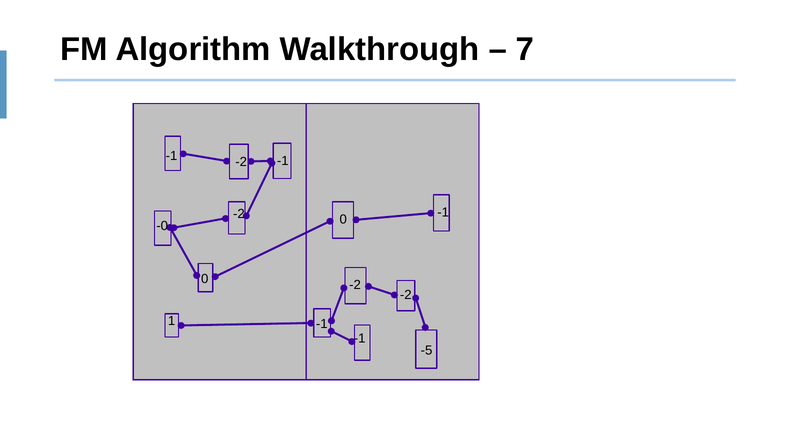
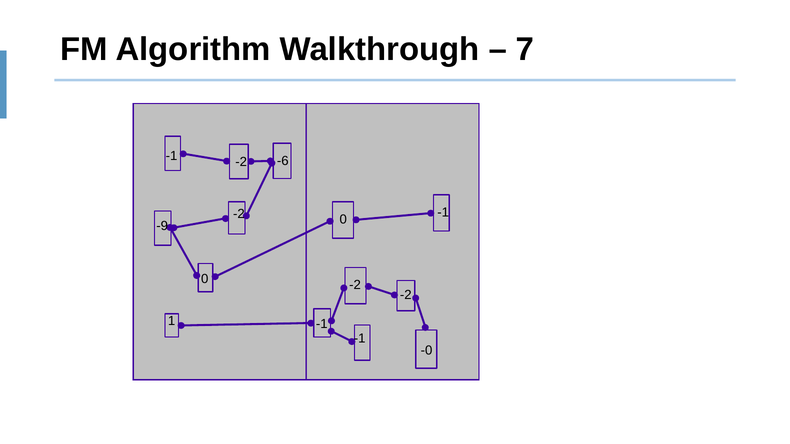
-1 at (283, 161): -1 -> -6
-0: -0 -> -9
-5: -5 -> -0
